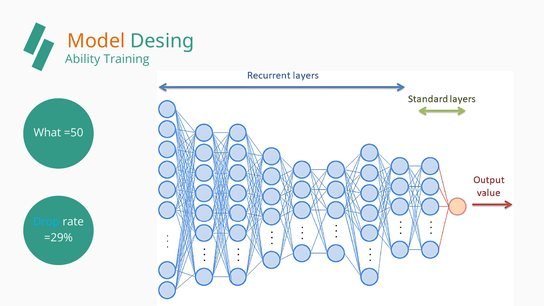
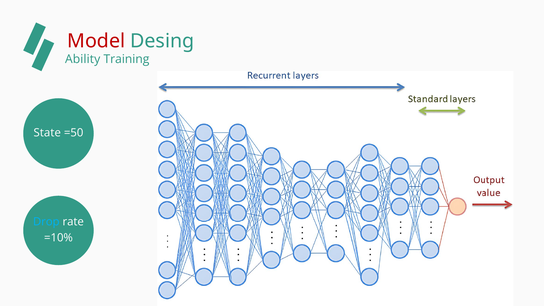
Model colour: orange -> red
What: What -> State
=29%: =29% -> =10%
